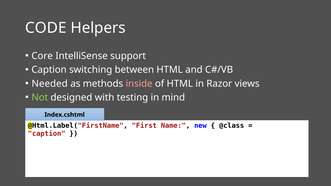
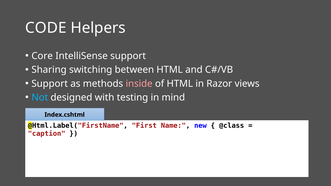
Caption at (49, 70): Caption -> Sharing
Needed at (50, 84): Needed -> Support
Not colour: light green -> light blue
